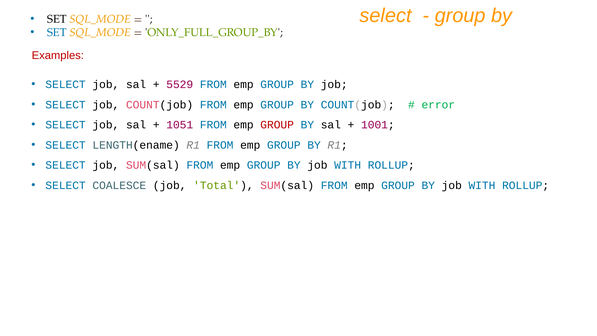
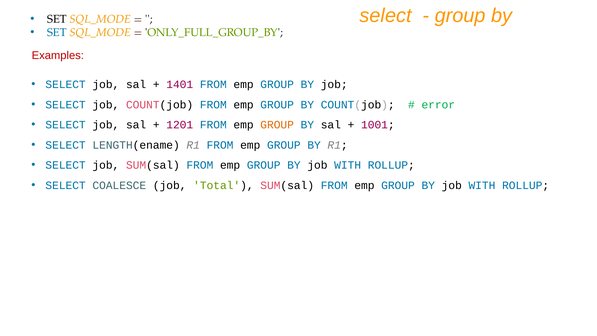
5529: 5529 -> 1401
1051: 1051 -> 1201
GROUP at (277, 125) colour: red -> orange
